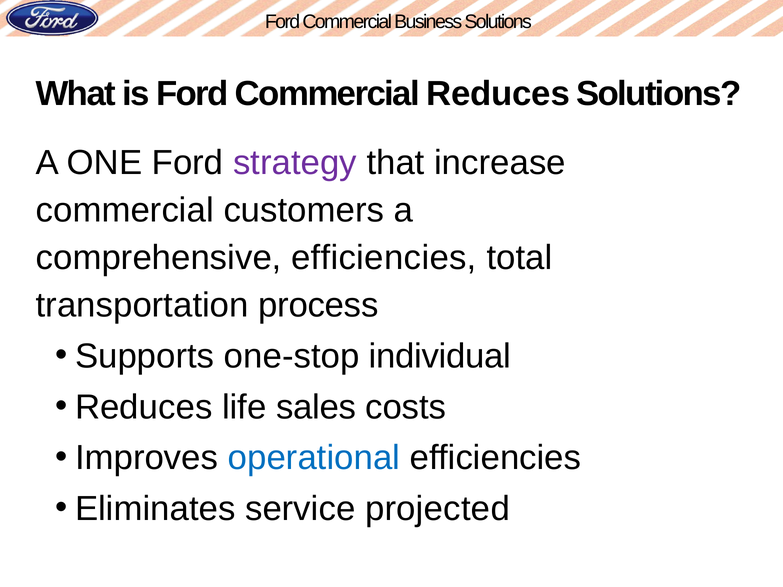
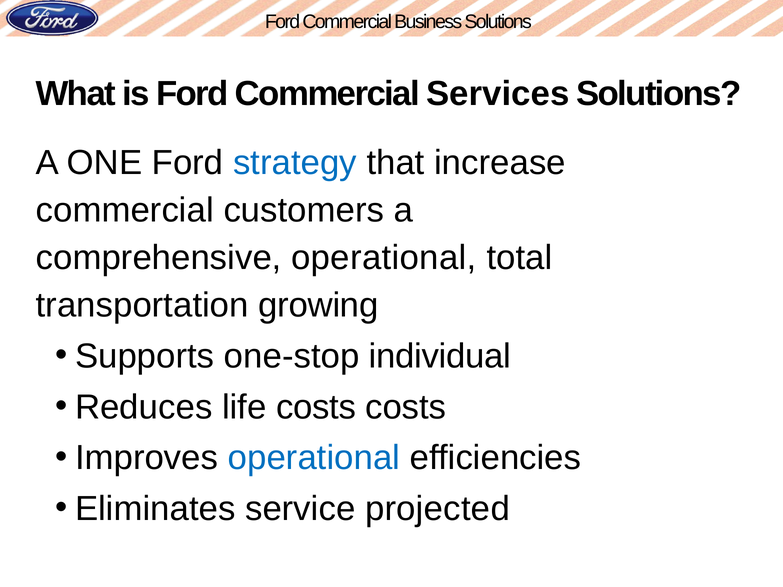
Commercial Reduces: Reduces -> Services
strategy colour: purple -> blue
comprehensive efficiencies: efficiencies -> operational
process: process -> growing
life sales: sales -> costs
